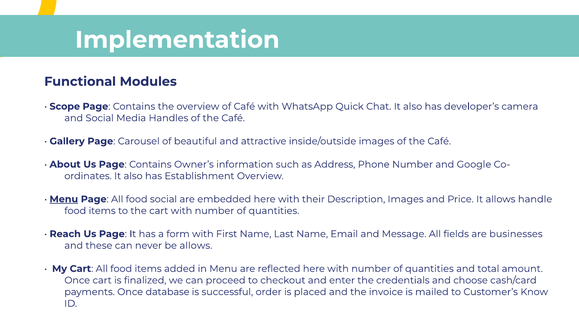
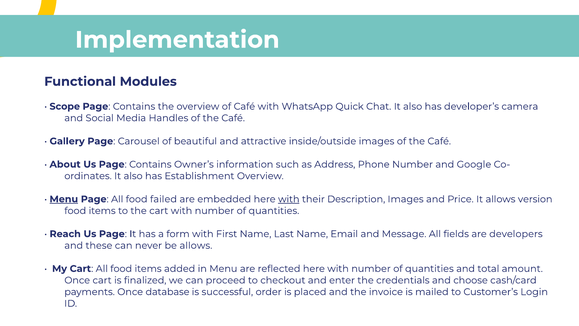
food social: social -> failed
with at (289, 199) underline: none -> present
handle: handle -> version
businesses: businesses -> developers
Know: Know -> Login
